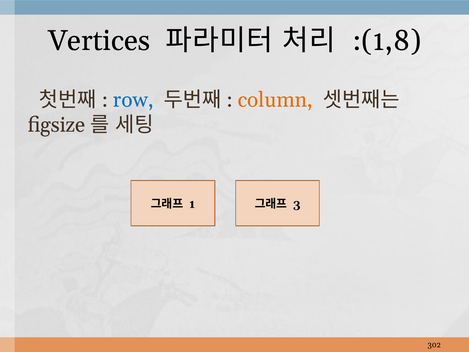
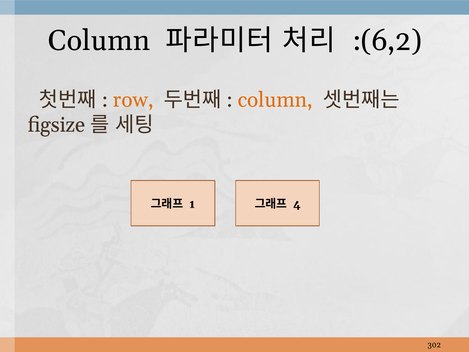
Vertices at (99, 41): Vertices -> Column
:(1,8: :(1,8 -> :(6,2
row colour: blue -> orange
3: 3 -> 4
